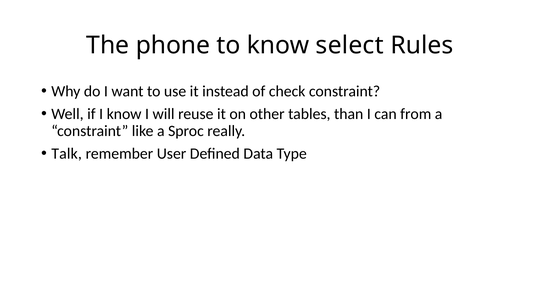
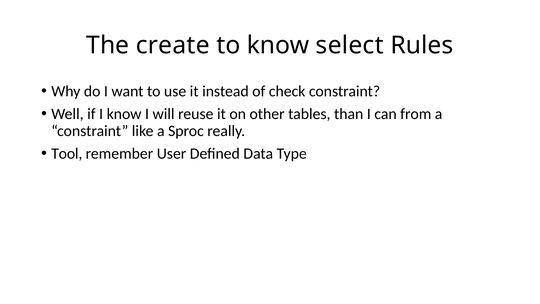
phone: phone -> create
Talk: Talk -> Tool
